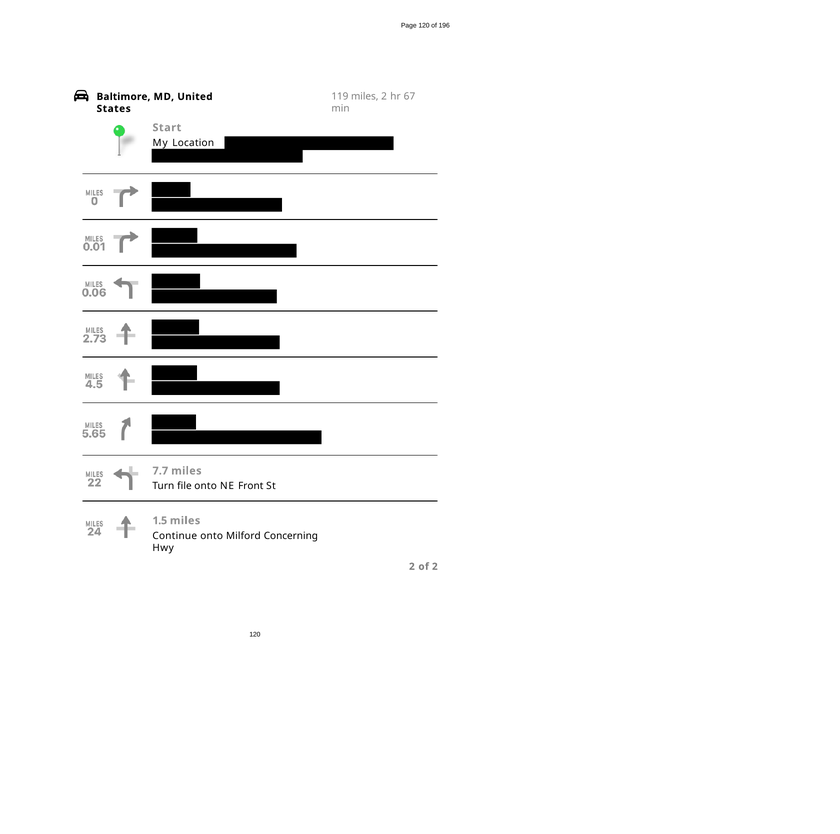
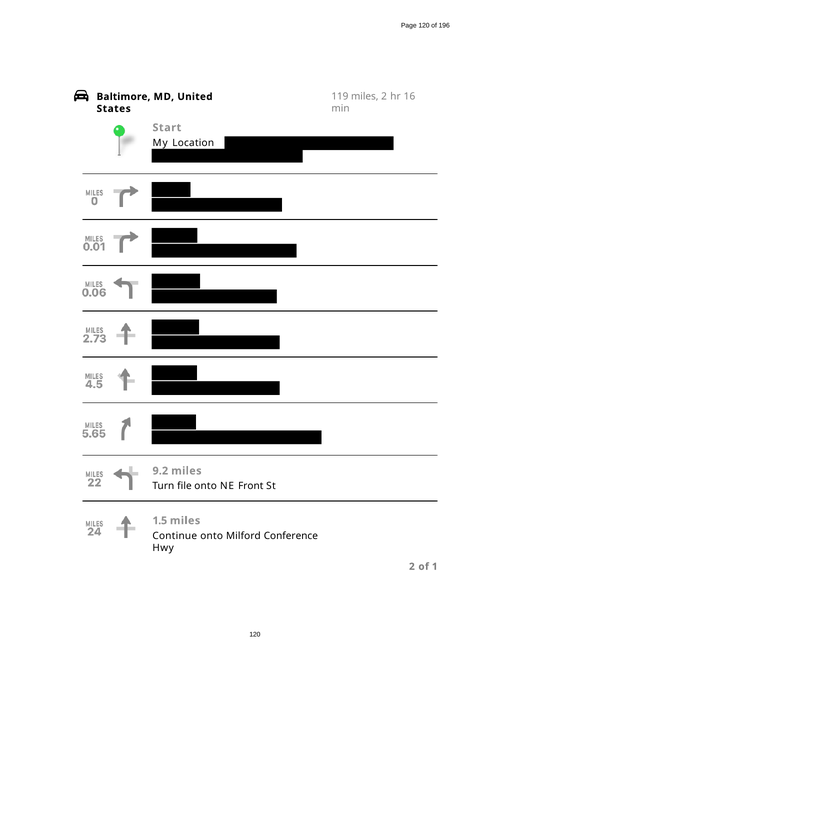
67: 67 -> 16
7.7: 7.7 -> 9.2
Concerning: Concerning -> Conference
of 2: 2 -> 1
